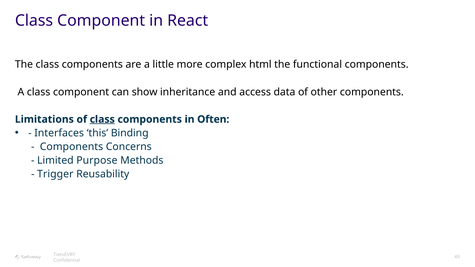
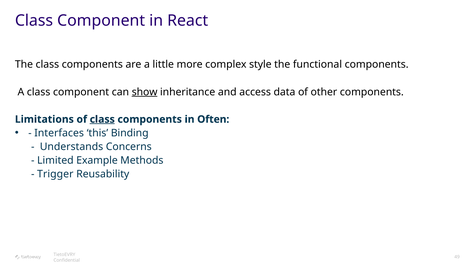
html: html -> style
show underline: none -> present
Components at (72, 147): Components -> Understands
Purpose: Purpose -> Example
